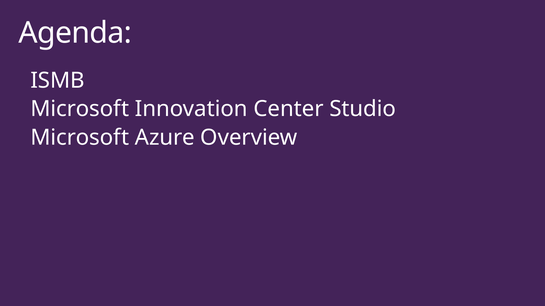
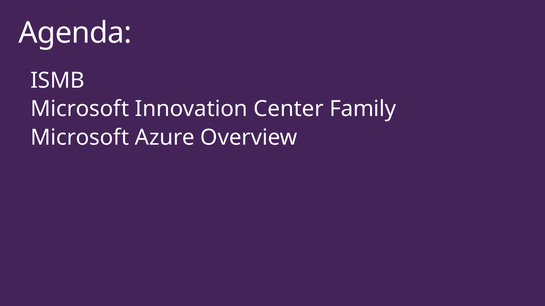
Studio: Studio -> Family
